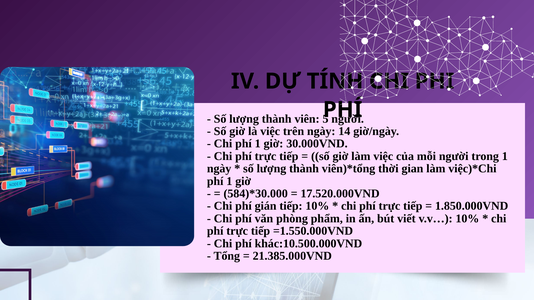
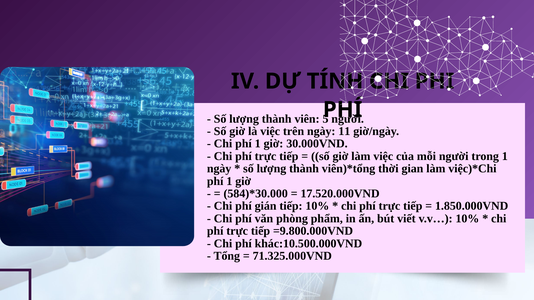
14: 14 -> 11
=1.550.000VND: =1.550.000VND -> =9.800.000VND
21.385.000VND: 21.385.000VND -> 71.325.000VND
